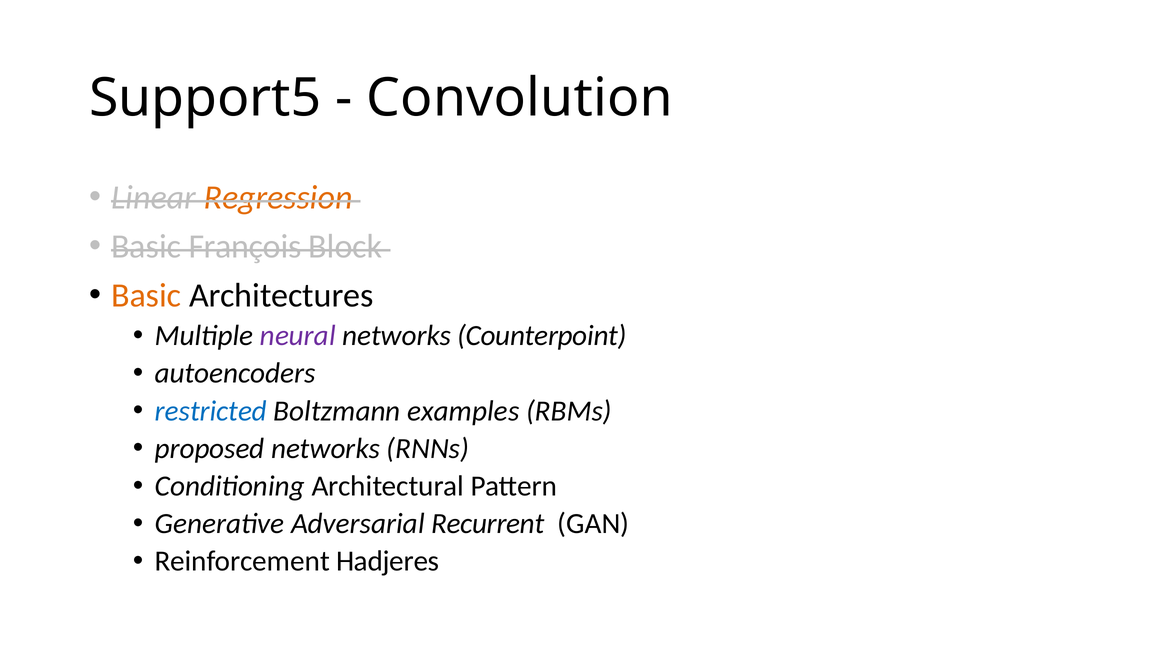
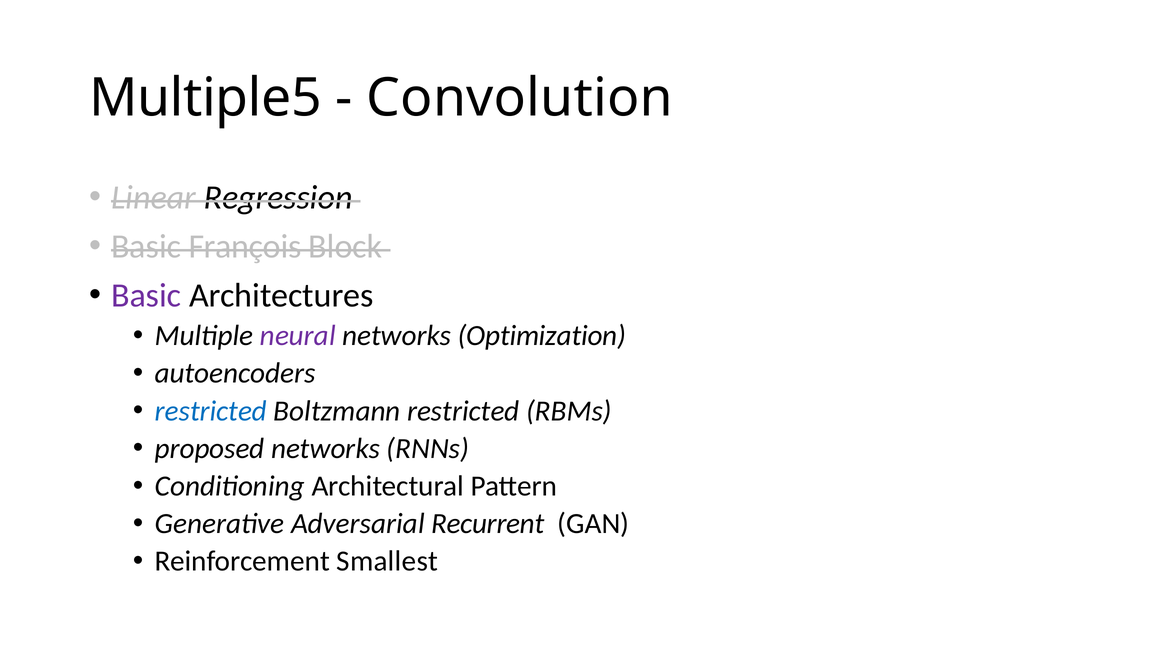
Support5: Support5 -> Multiple5
Regression colour: orange -> black
Basic at (146, 296) colour: orange -> purple
Counterpoint: Counterpoint -> Optimization
Boltzmann examples: examples -> restricted
Hadjeres: Hadjeres -> Smallest
